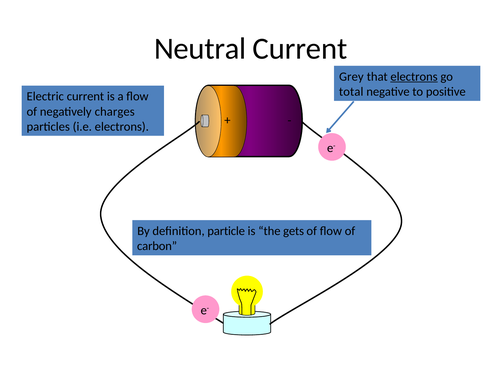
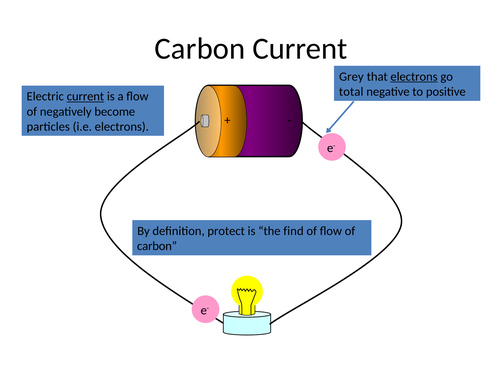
Neutral at (200, 49): Neutral -> Carbon
current at (85, 96) underline: none -> present
charges: charges -> become
particle: particle -> protect
gets: gets -> find
